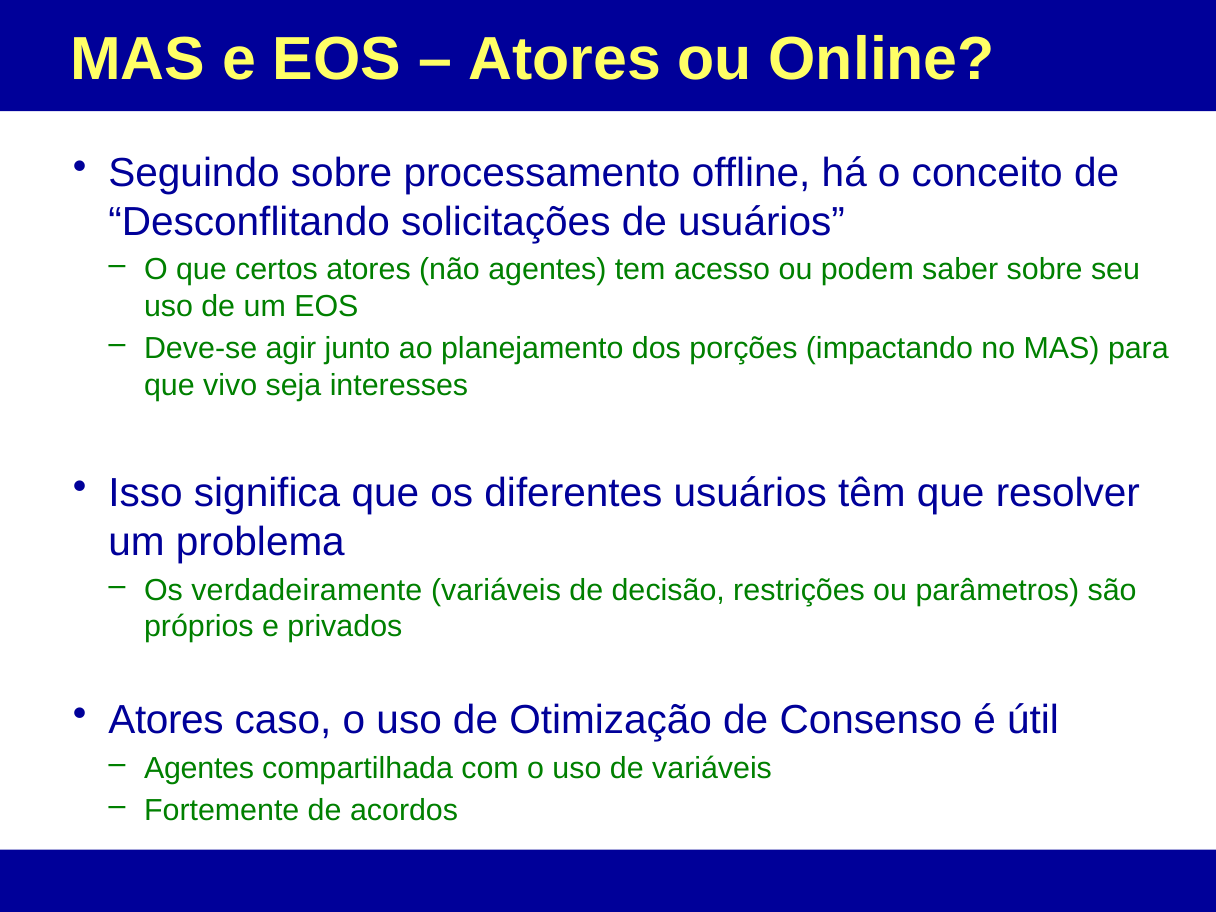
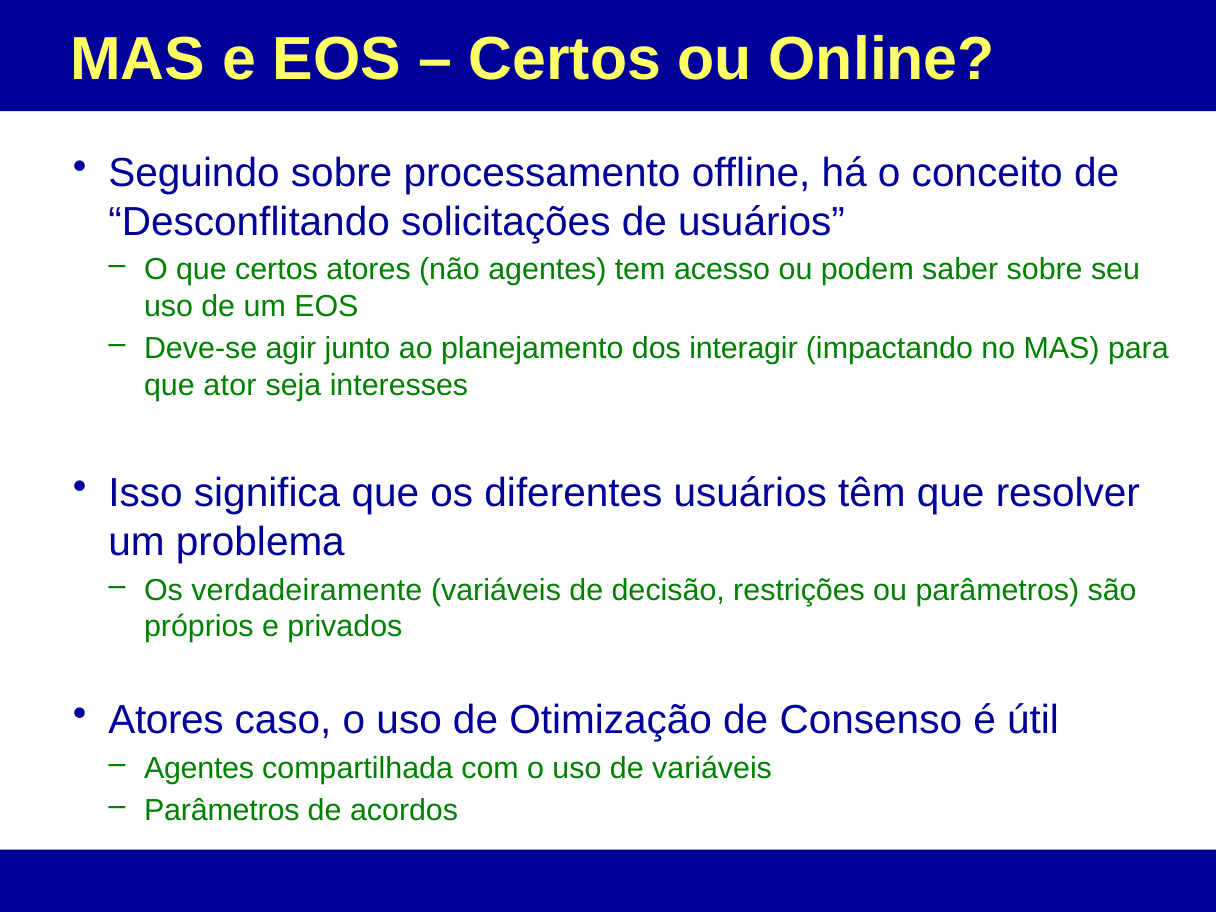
Atores at (565, 60): Atores -> Certos
porções: porções -> interagir
vivo: vivo -> ator
Fortemente at (222, 811): Fortemente -> Parâmetros
